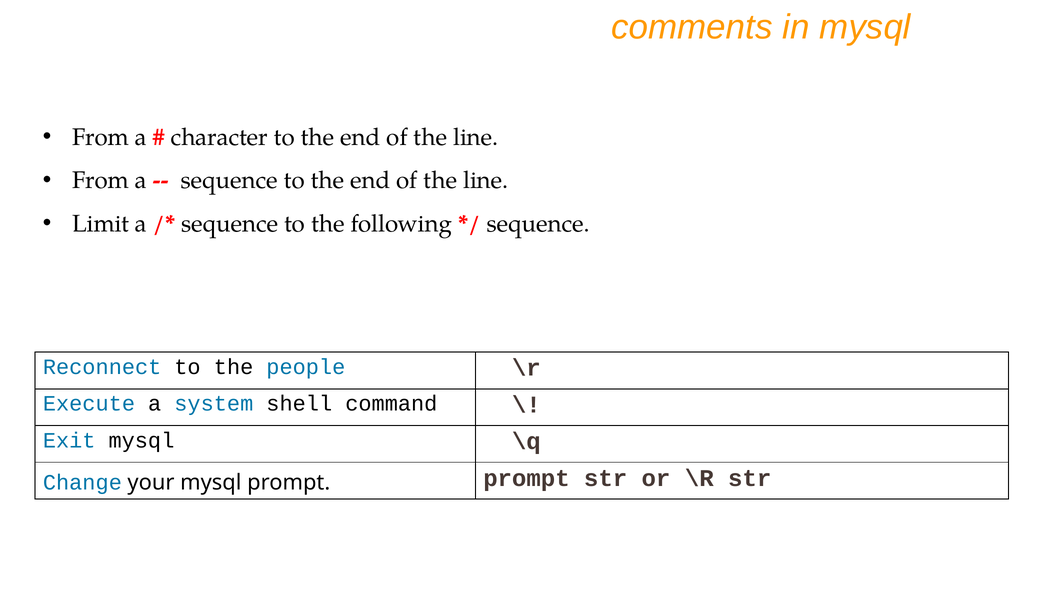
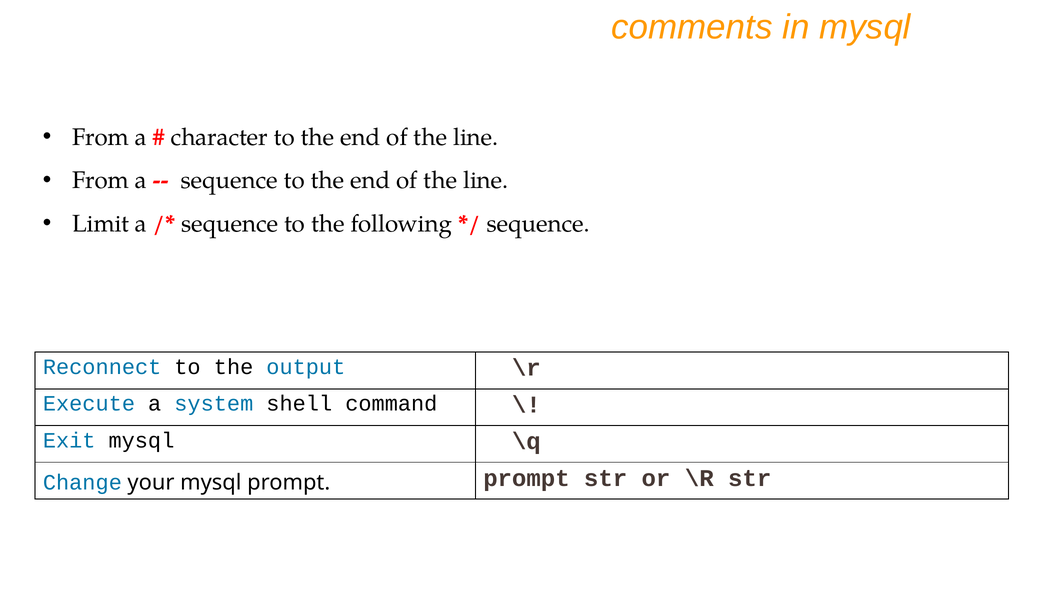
people: people -> output
